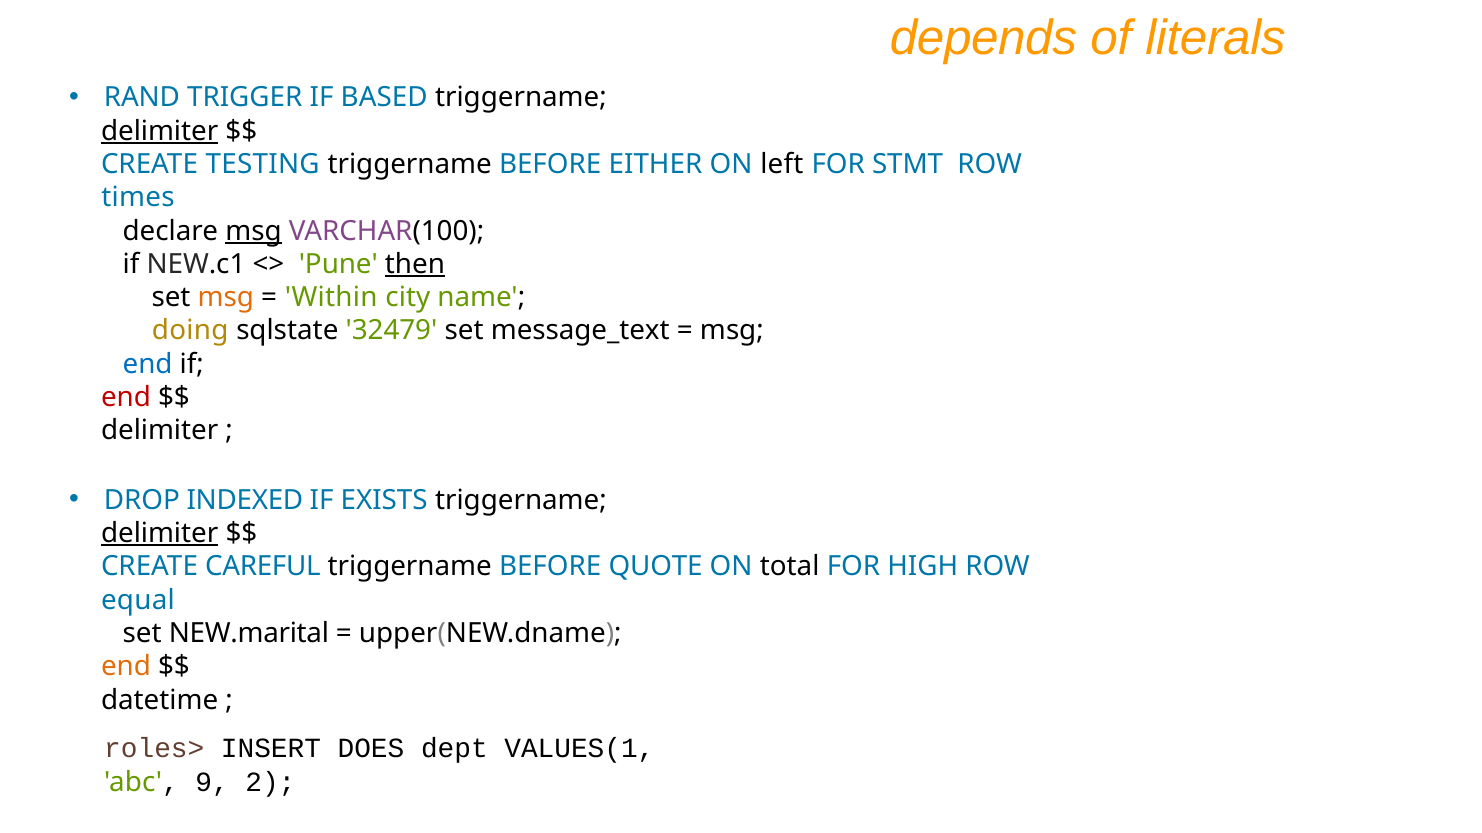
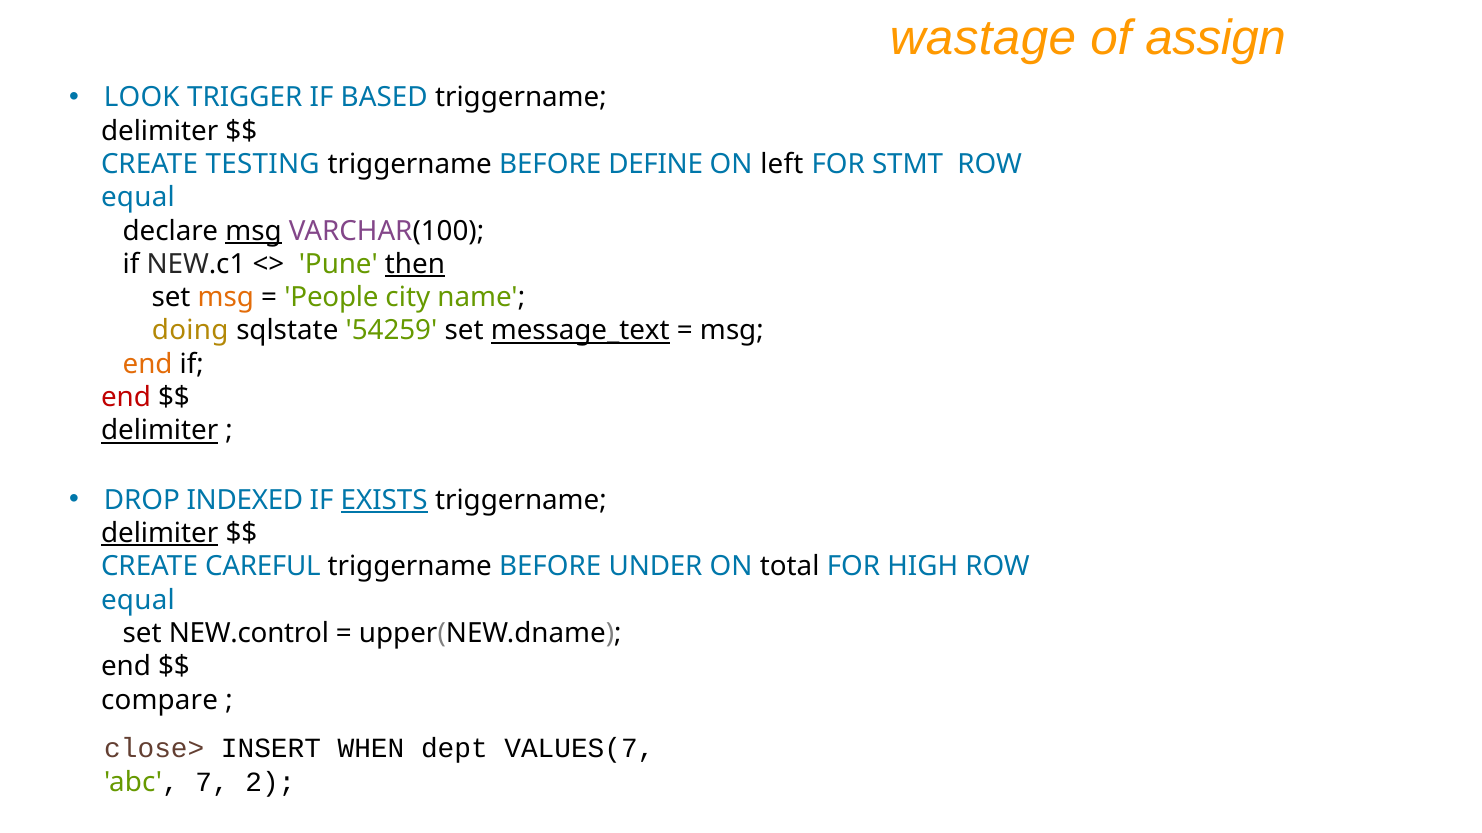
depends: depends -> wastage
literals: literals -> assign
RAND: RAND -> LOOK
delimiter at (160, 131) underline: present -> none
EITHER: EITHER -> DEFINE
times at (138, 198): times -> equal
Within: Within -> People
32479: 32479 -> 54259
message_text underline: none -> present
end at (148, 364) colour: blue -> orange
delimiter at (160, 431) underline: none -> present
EXISTS underline: none -> present
QUOTE: QUOTE -> UNDER
NEW.marital: NEW.marital -> NEW.control
end at (126, 667) colour: orange -> black
datetime: datetime -> compare
roles>: roles> -> close>
DOES: DOES -> WHEN
VALUES(1: VALUES(1 -> VALUES(7
9: 9 -> 7
